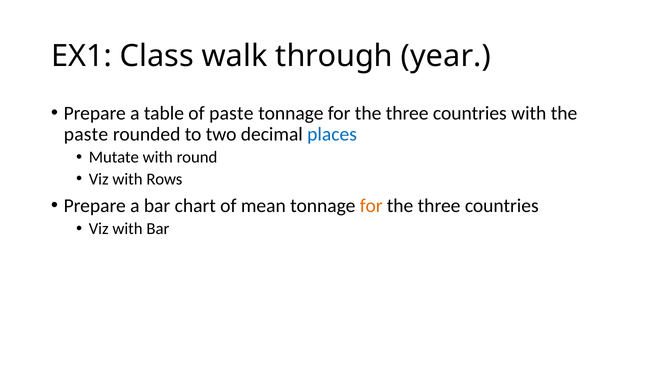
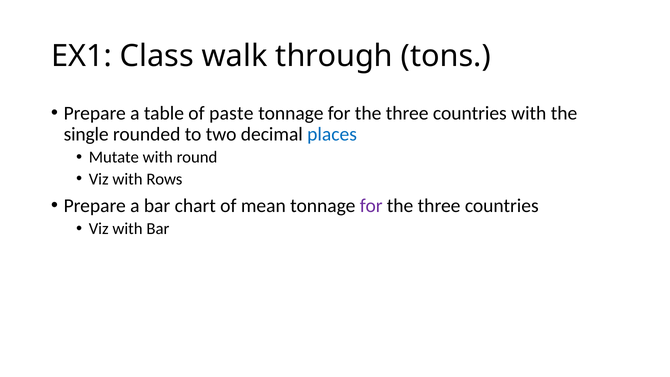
year: year -> tons
paste at (86, 134): paste -> single
for at (371, 205) colour: orange -> purple
